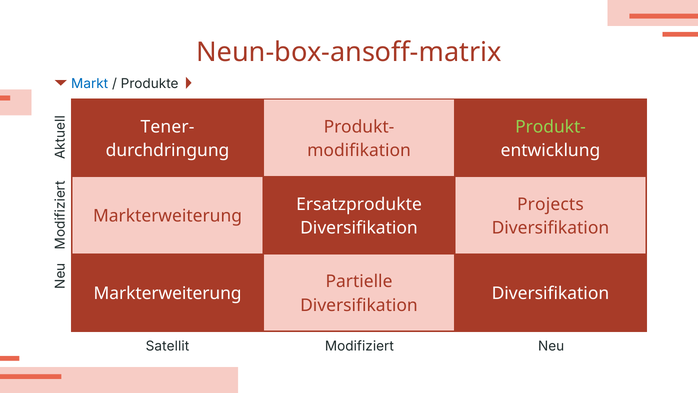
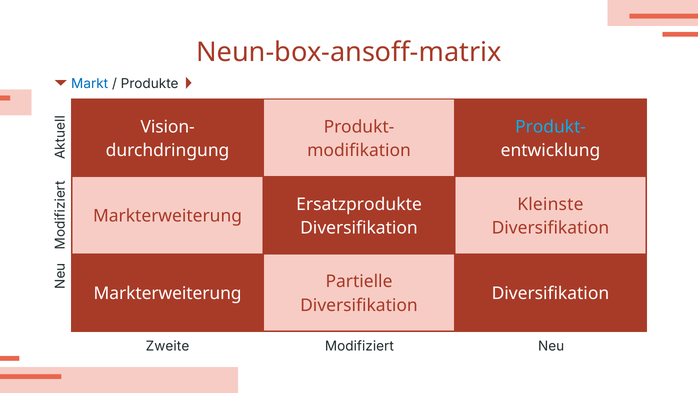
Tener-: Tener- -> Vision-
Produkt- at (551, 127) colour: light green -> light blue
Projects: Projects -> Kleinste
Satellit: Satellit -> Zweite
